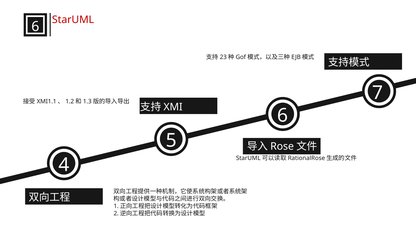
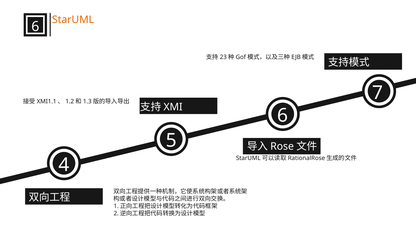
StarUML colour: red -> orange
